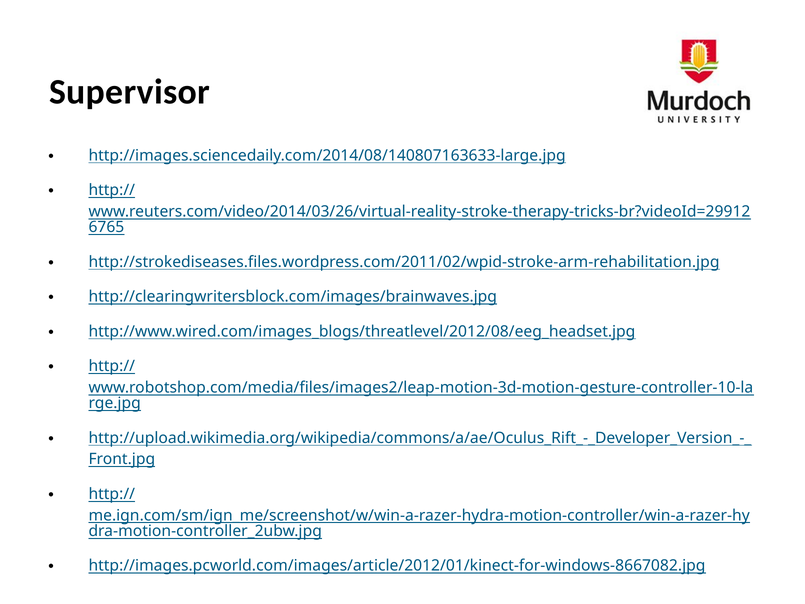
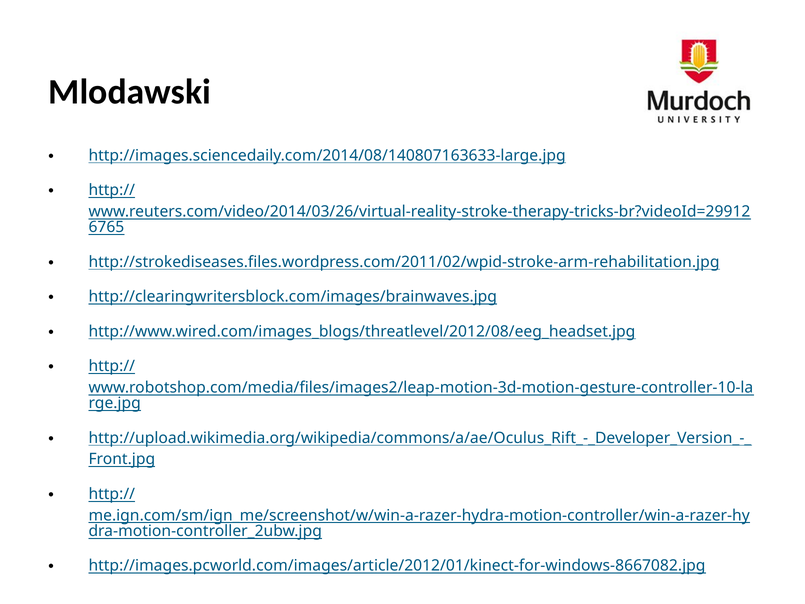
Supervisor: Supervisor -> Mlodawski
